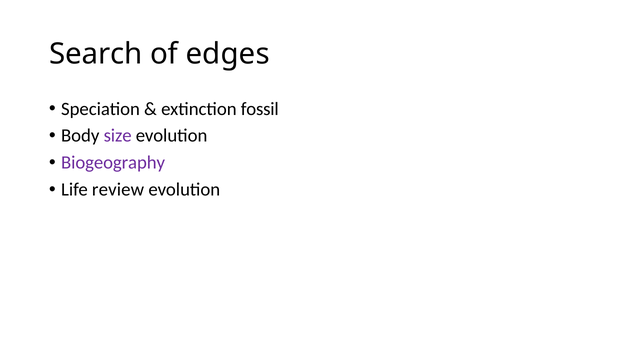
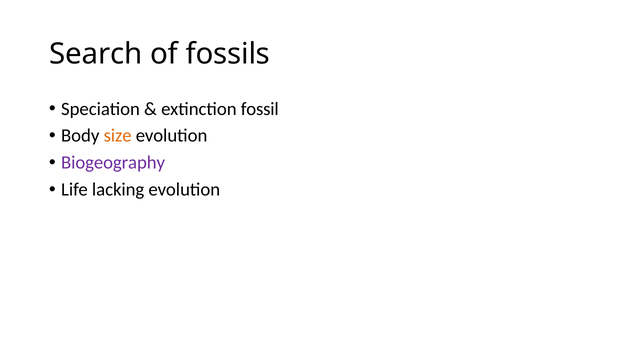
edges: edges -> fossils
size colour: purple -> orange
review: review -> lacking
